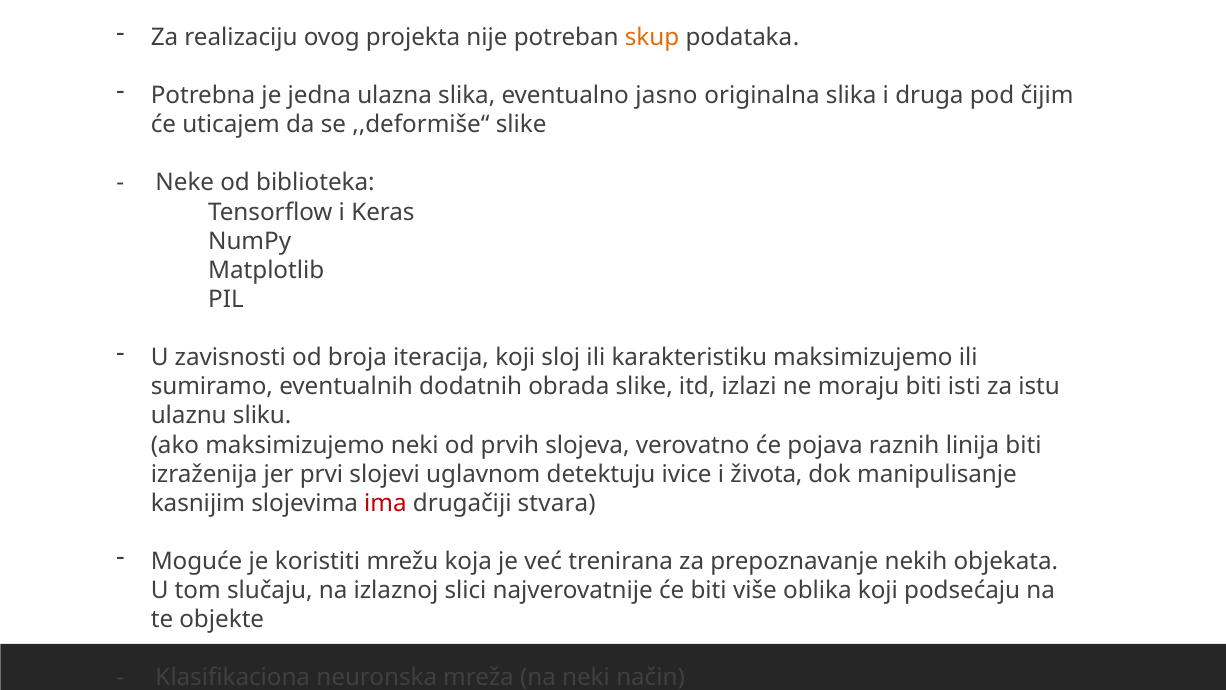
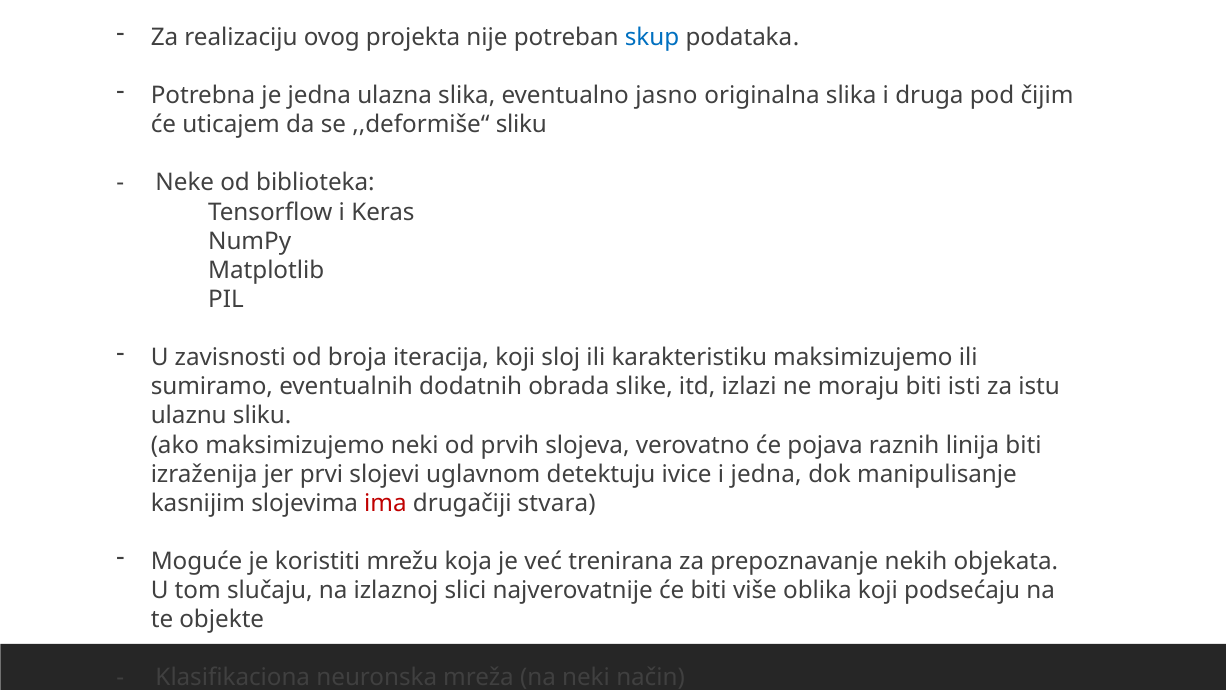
skup colour: orange -> blue
,,deformiše“ slike: slike -> sliku
i života: života -> jedna
